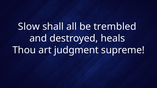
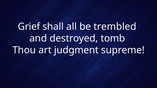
Slow: Slow -> Grief
heals: heals -> tomb
